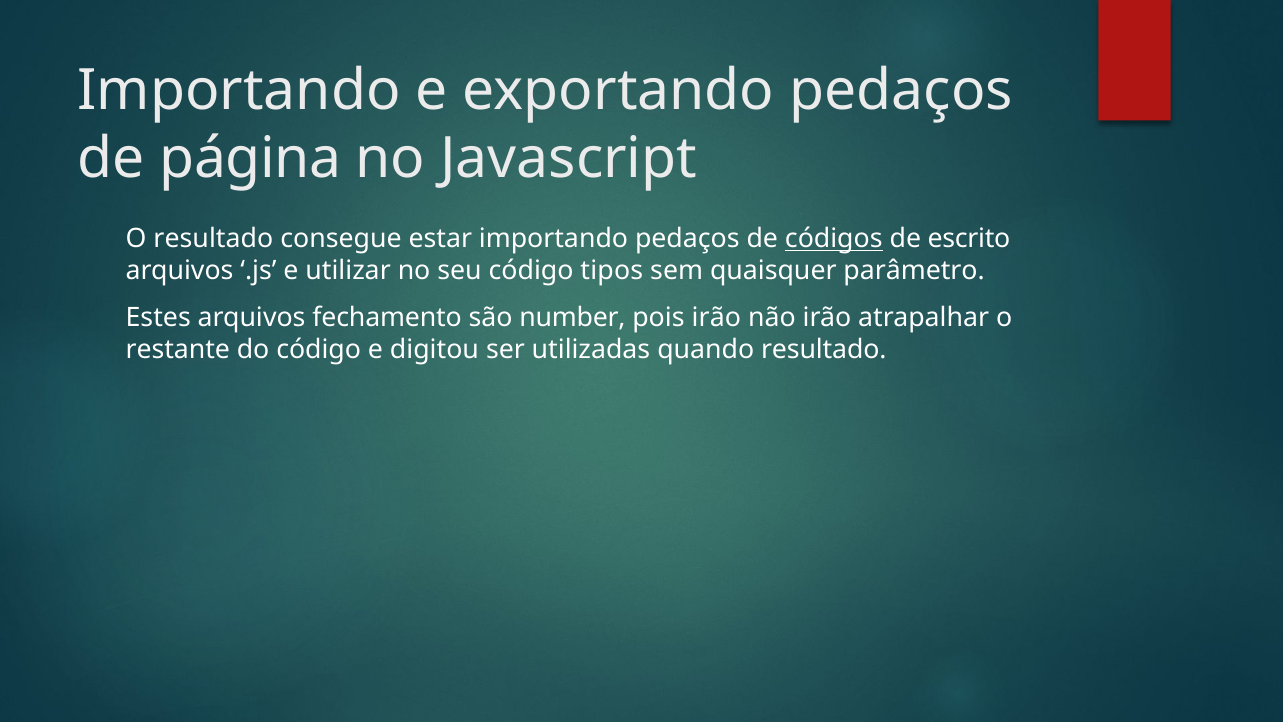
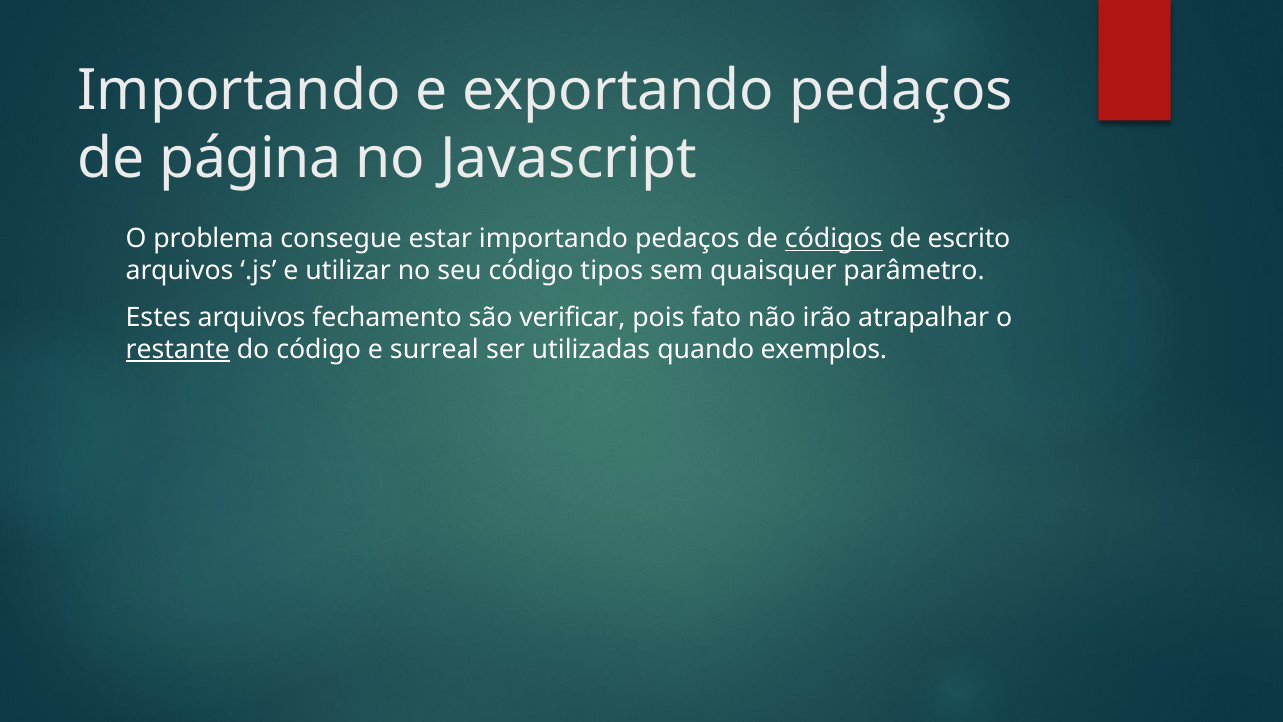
O resultado: resultado -> problema
number: number -> verificar
pois irão: irão -> fato
restante underline: none -> present
digitou: digitou -> surreal
quando resultado: resultado -> exemplos
